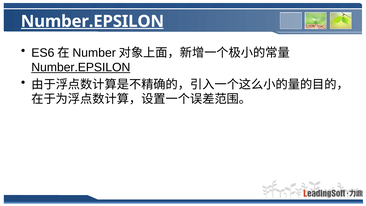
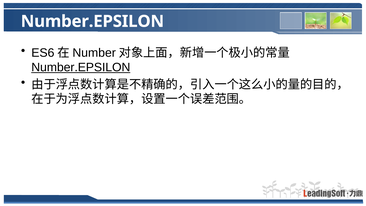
Number.EPSILON at (92, 21) underline: present -> none
